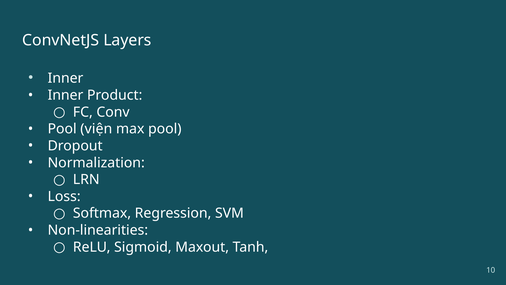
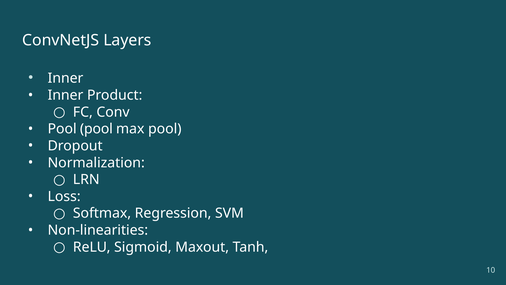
Pool viện: viện -> pool
